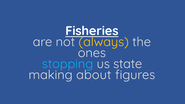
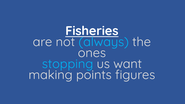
always colour: yellow -> light blue
state: state -> want
about: about -> points
